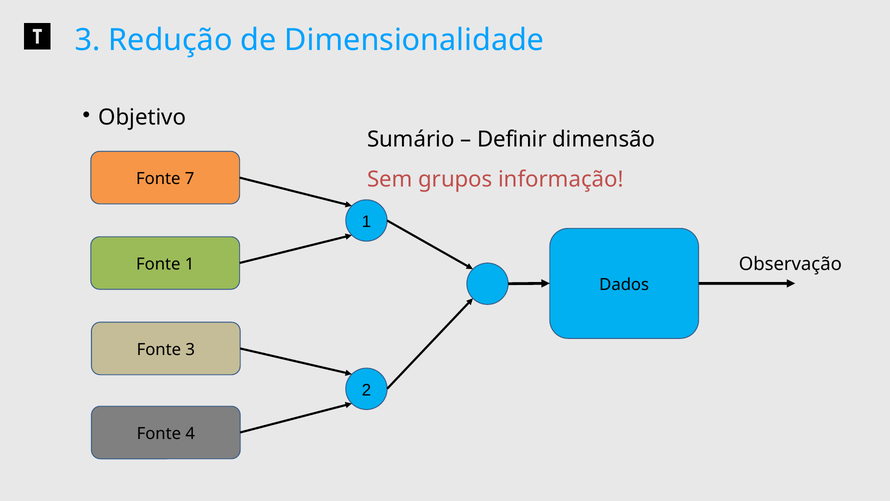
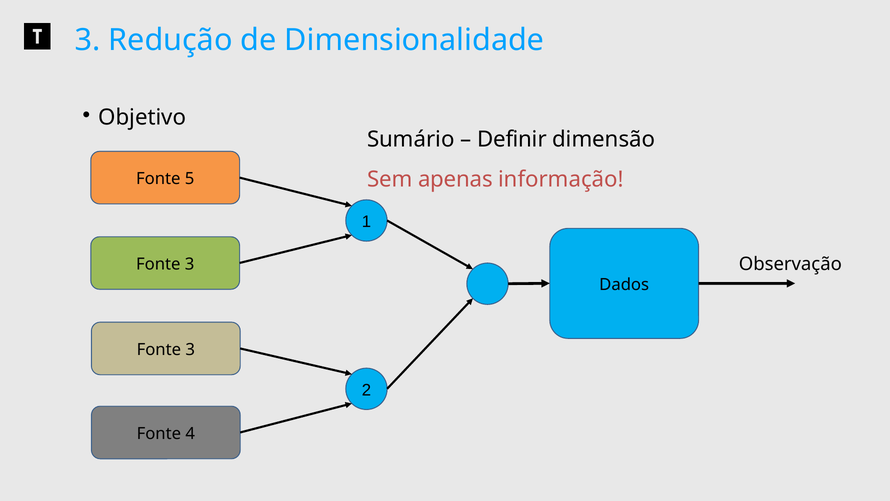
grupos: grupos -> apenas
7: 7 -> 5
1 at (190, 264): 1 -> 3
